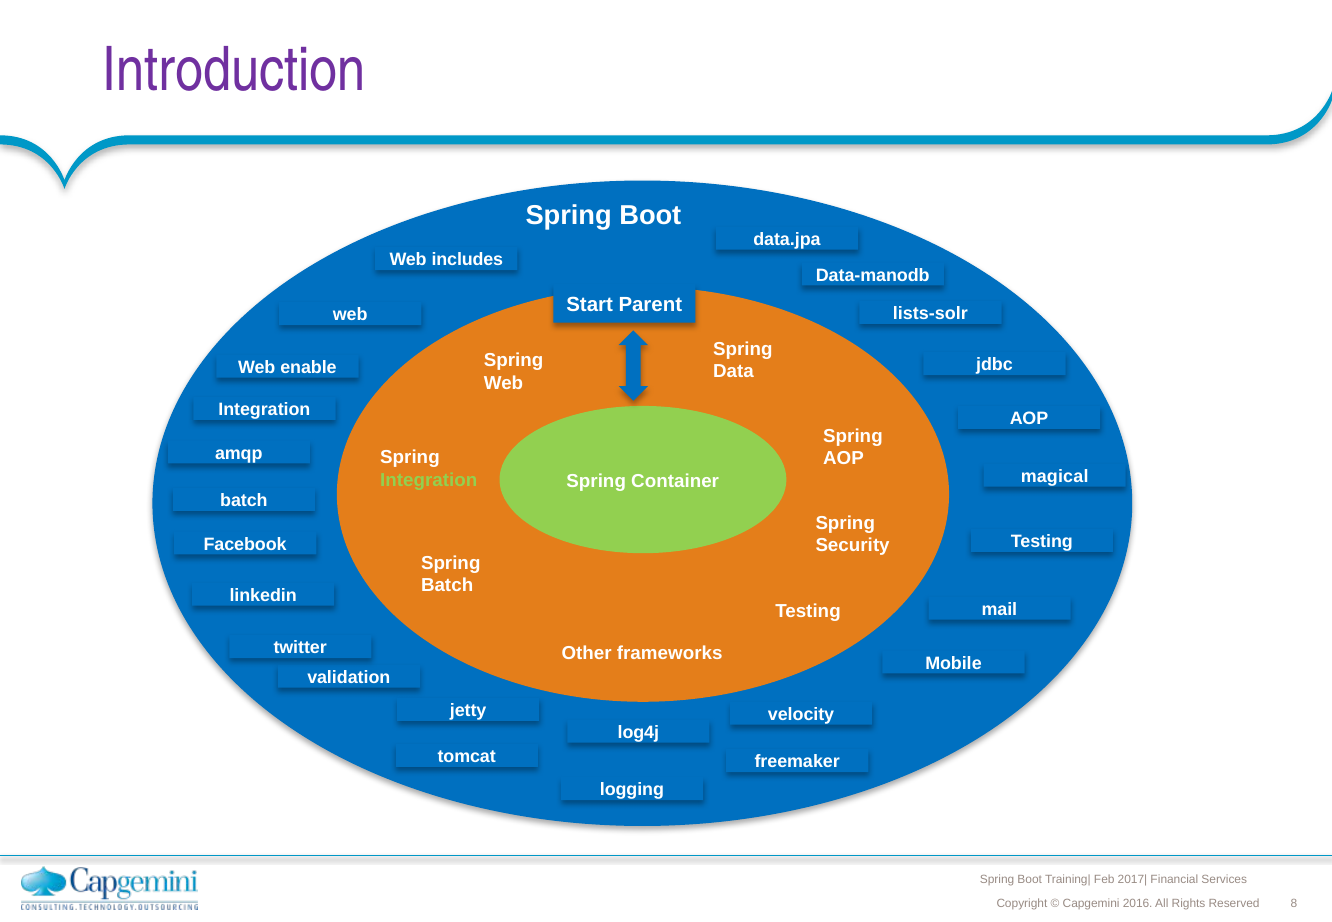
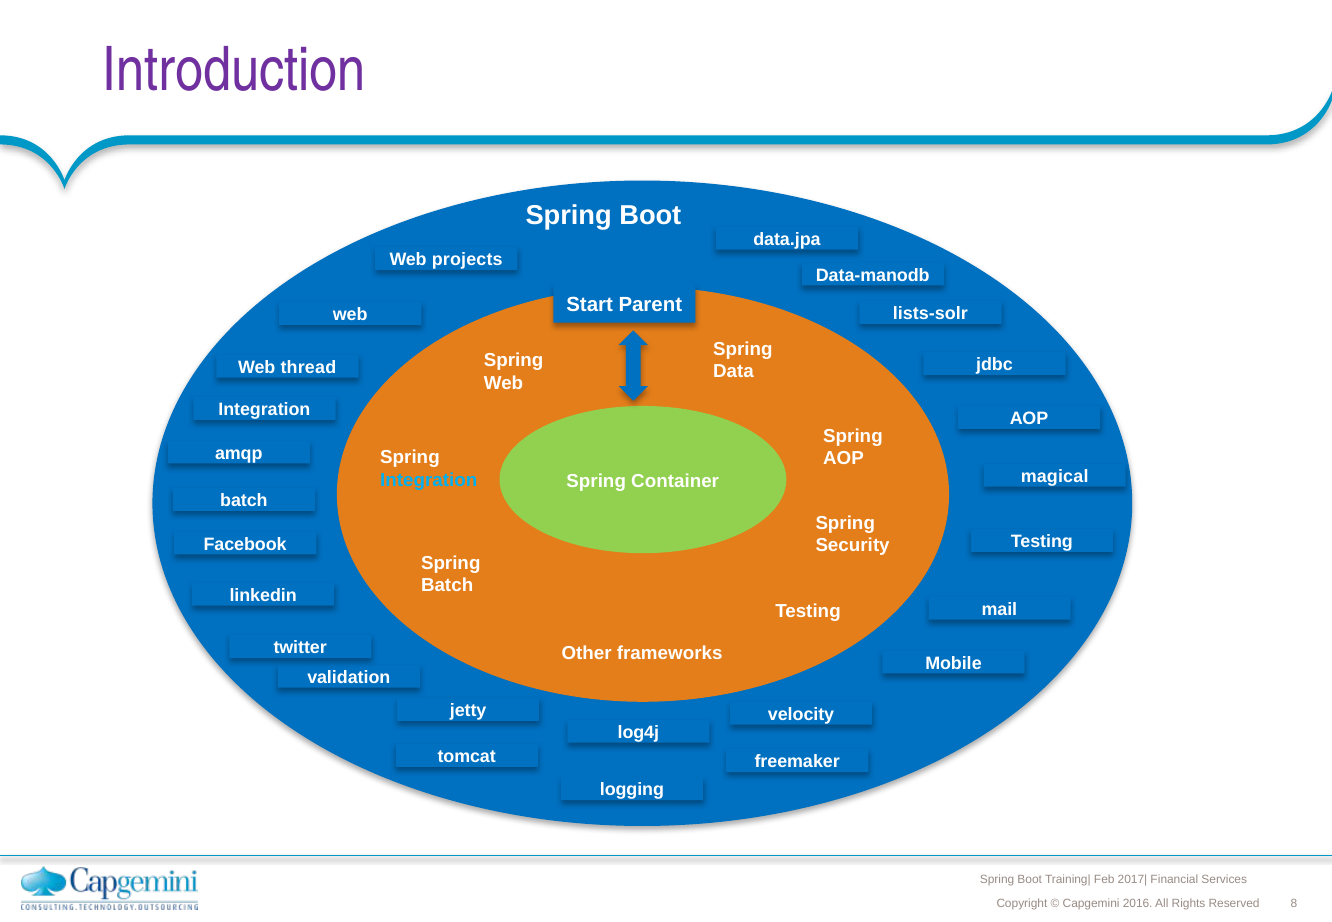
includes: includes -> projects
enable: enable -> thread
Integration at (429, 480) colour: light green -> light blue
